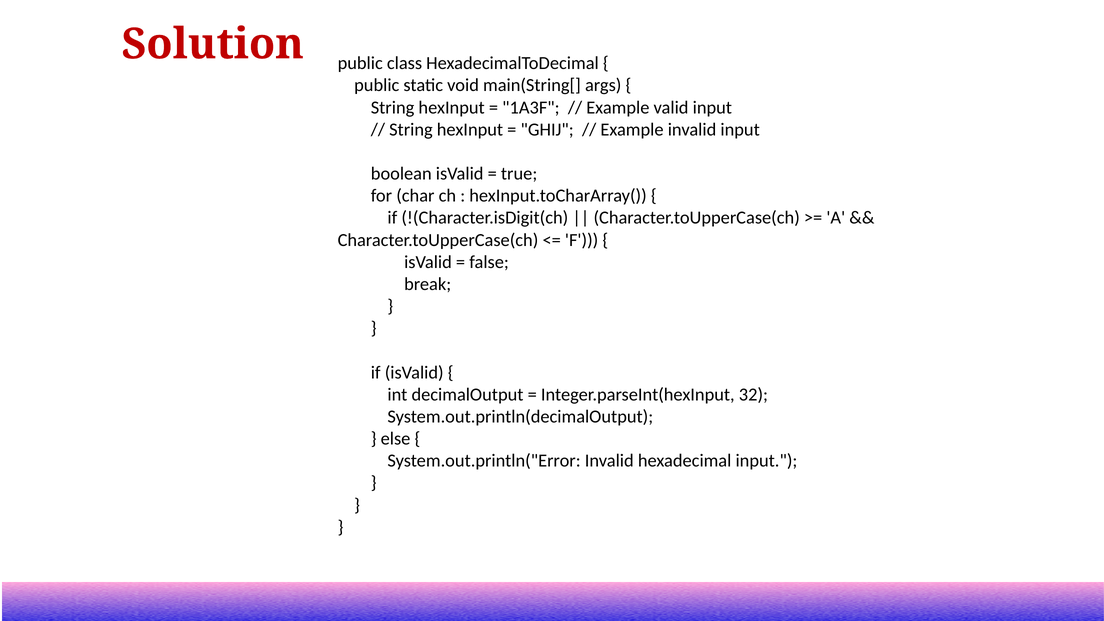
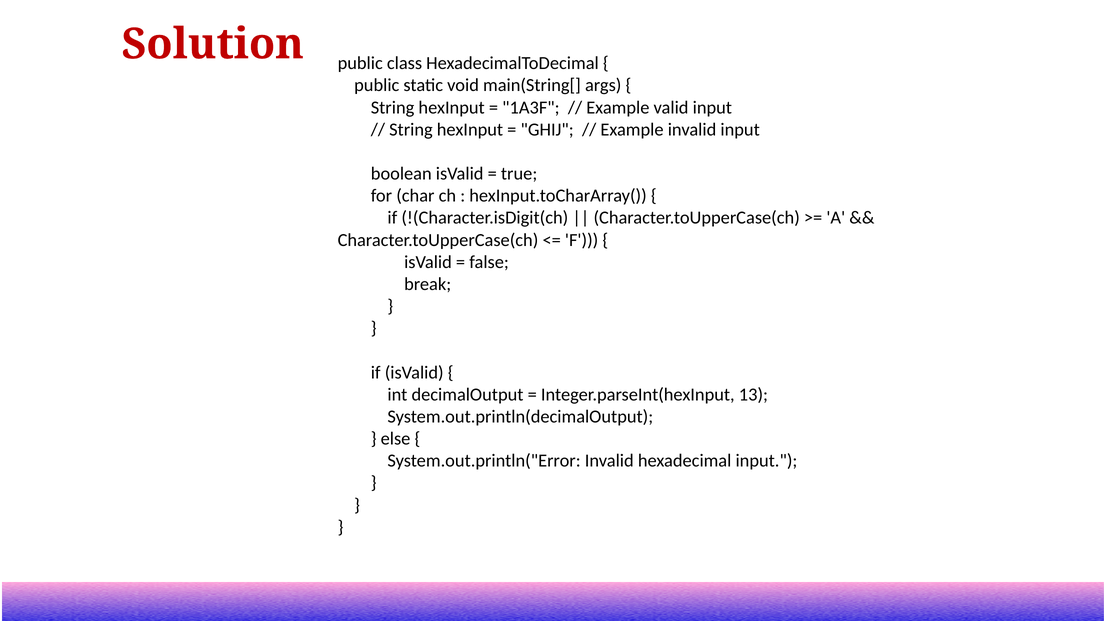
32: 32 -> 13
